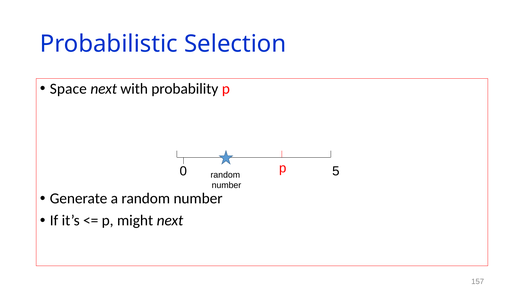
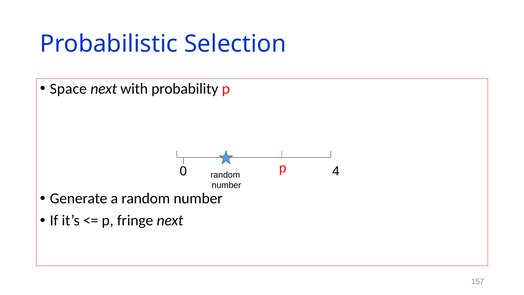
5: 5 -> 4
might: might -> fringe
